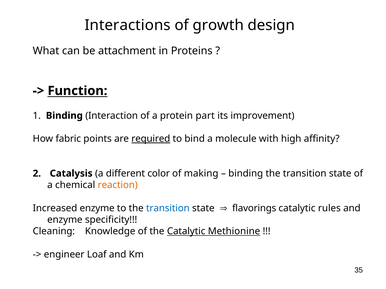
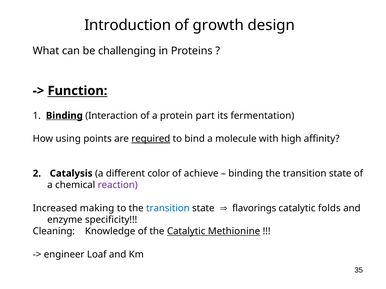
Interactions: Interactions -> Introduction
attachment: attachment -> challenging
Binding at (64, 116) underline: none -> present
improvement: improvement -> fermentation
fabric: fabric -> using
making: making -> achieve
reaction colour: orange -> purple
Increased enzyme: enzyme -> making
rules: rules -> folds
